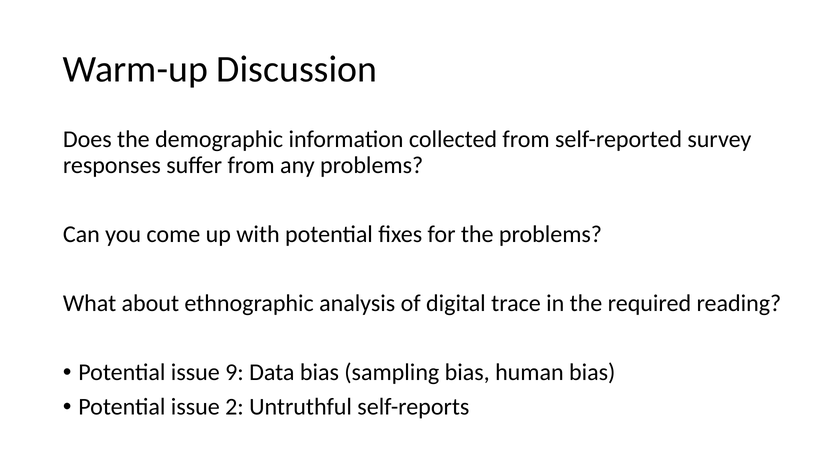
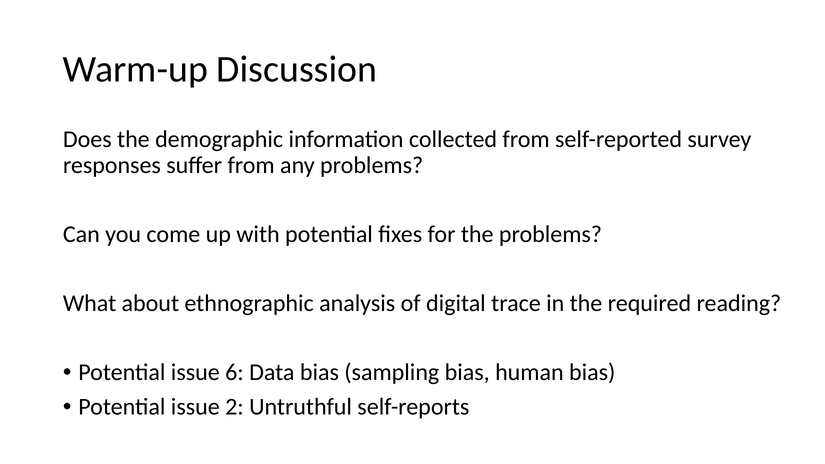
9: 9 -> 6
